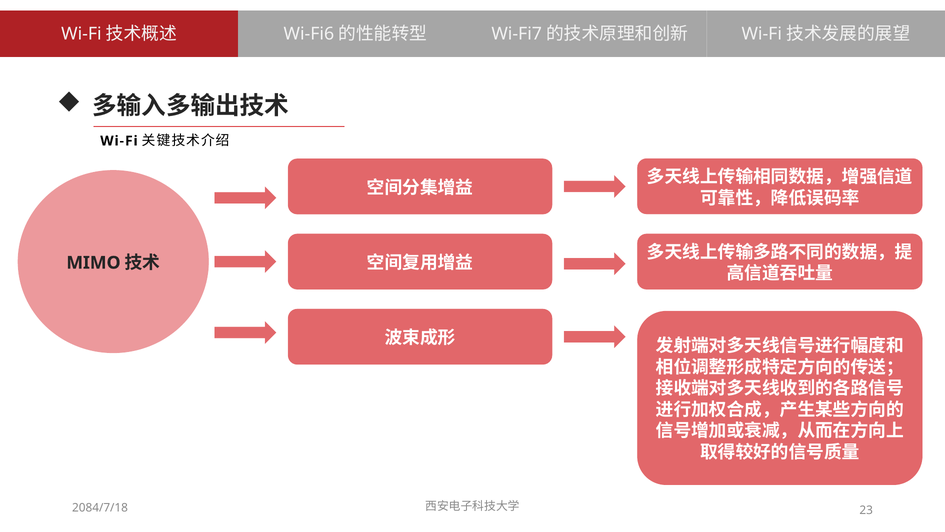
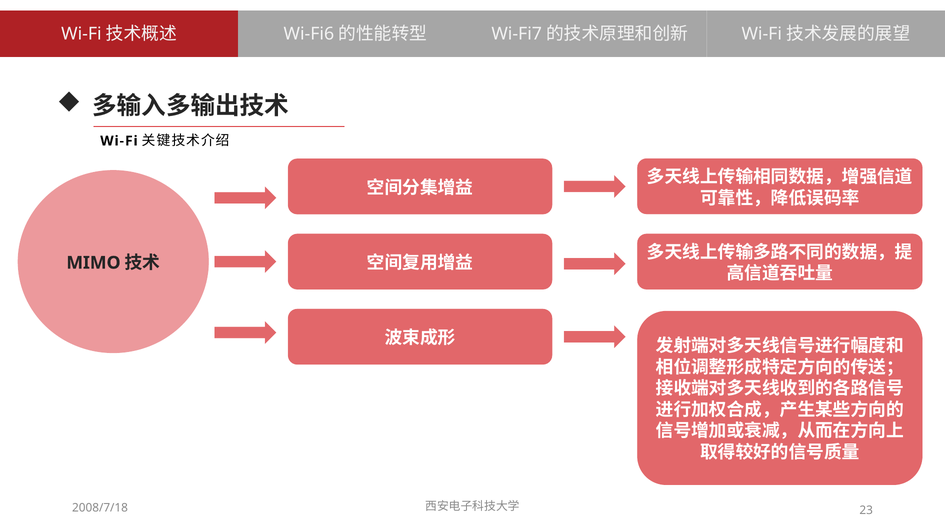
2084/7/18: 2084/7/18 -> 2008/7/18
